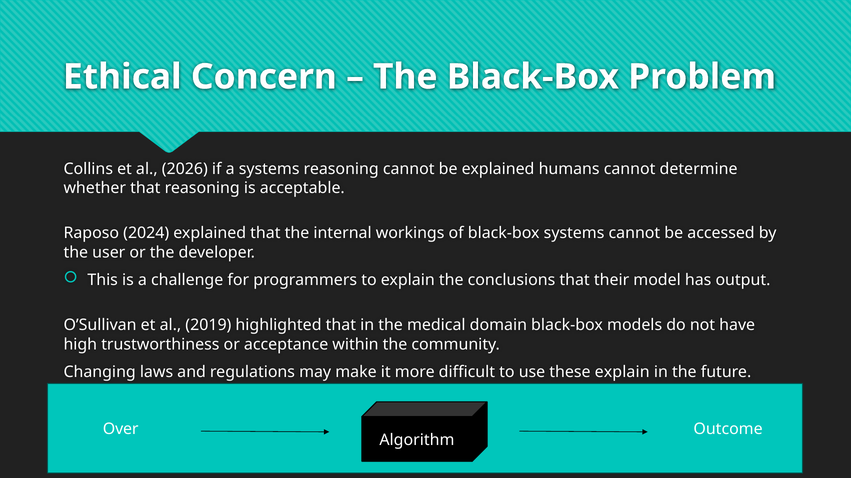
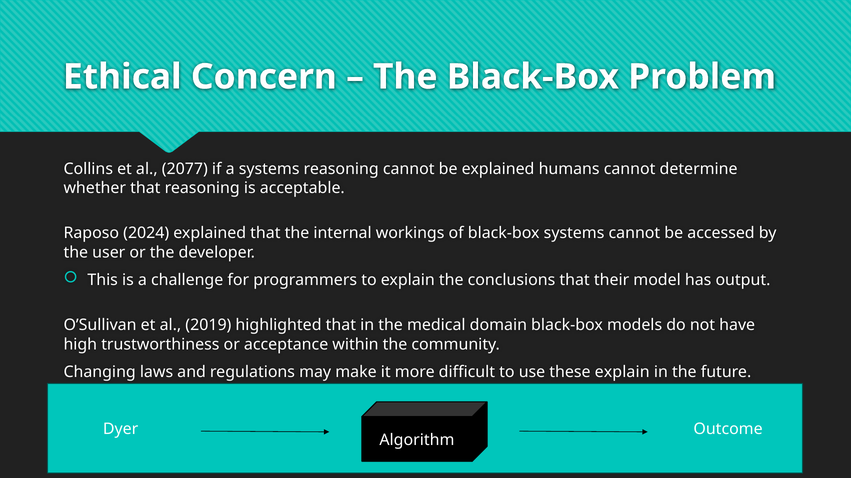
2026: 2026 -> 2077
Over: Over -> Dyer
